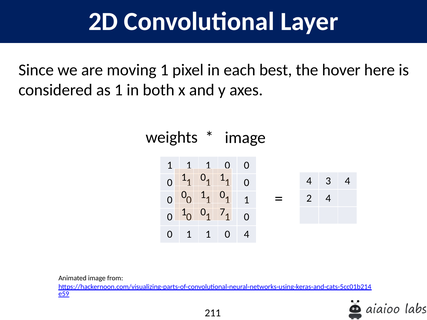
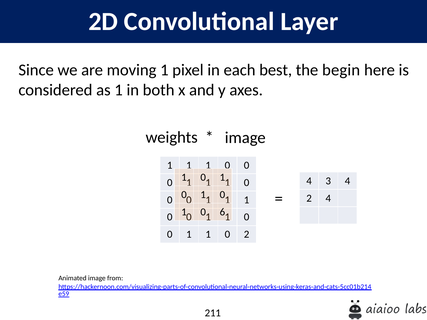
hover: hover -> begin
7: 7 -> 6
0 4: 4 -> 2
